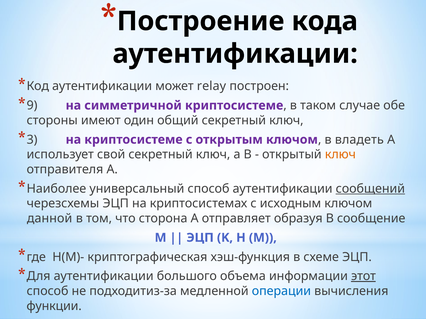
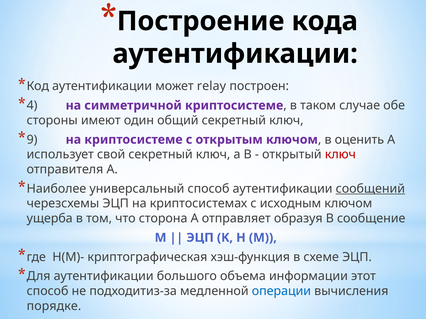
9: 9 -> 4
3: 3 -> 9
владеть: владеть -> оценить
ключ at (340, 155) colour: orange -> red
данной: данной -> ущерба
этот underline: present -> none
функции: функции -> порядке
